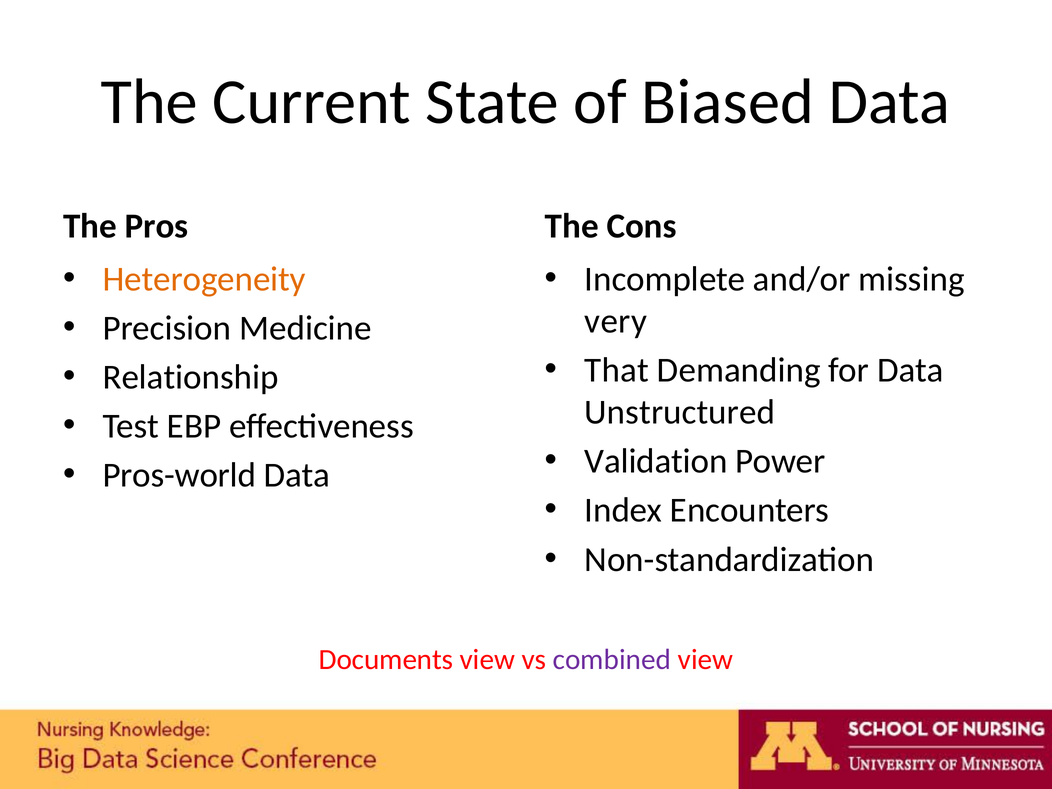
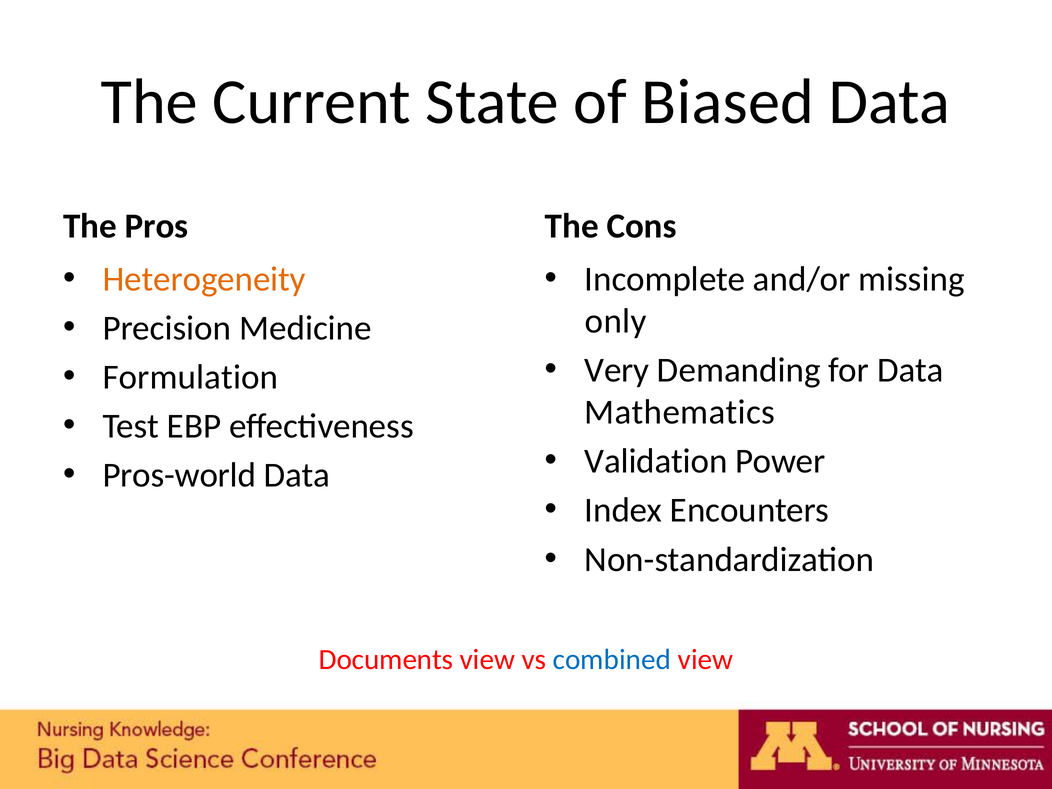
very: very -> only
That: That -> Very
Relationship: Relationship -> Formulation
Unstructured: Unstructured -> Mathematics
combined colour: purple -> blue
